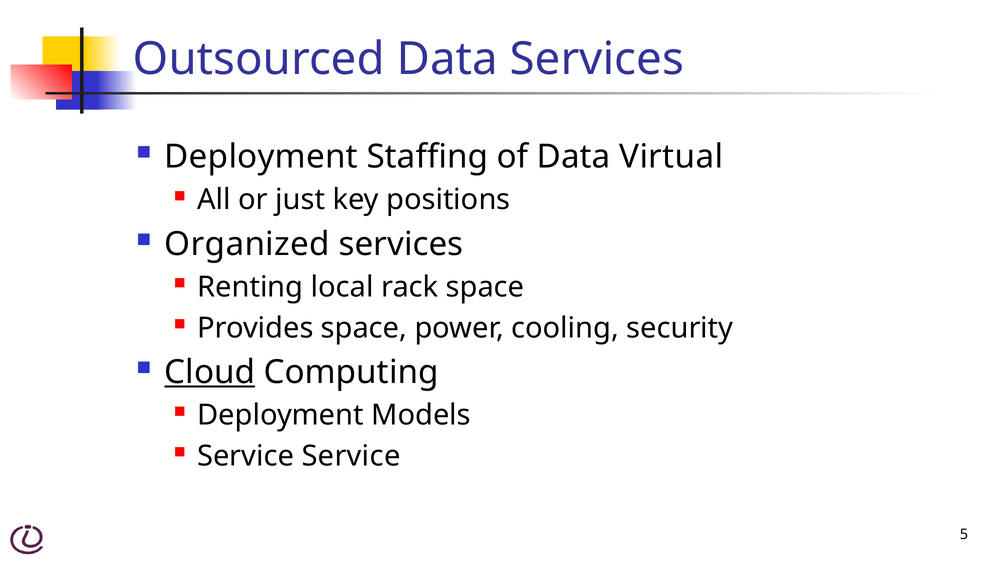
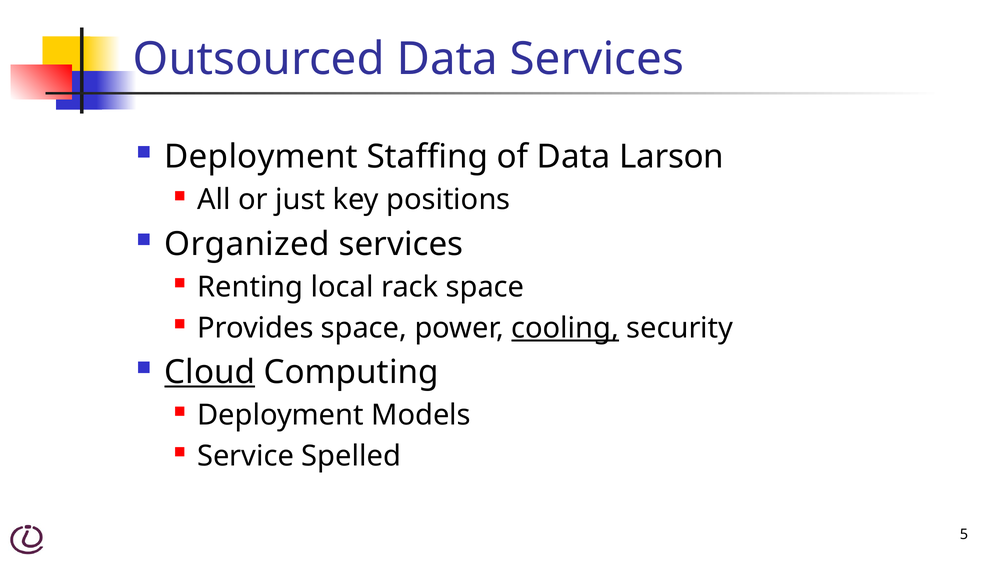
Virtual: Virtual -> Larson
cooling underline: none -> present
Service Service: Service -> Spelled
